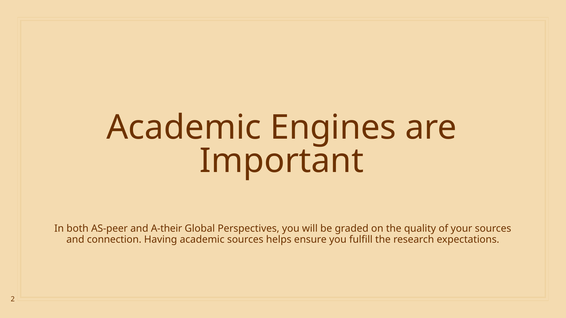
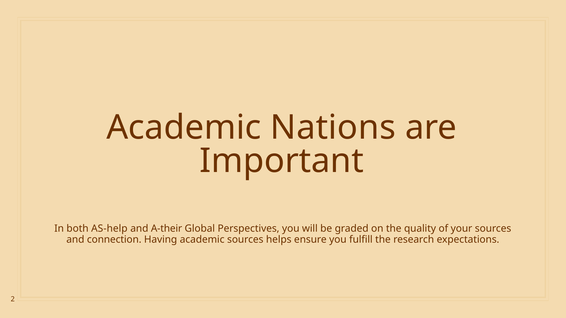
Engines: Engines -> Nations
AS-peer: AS-peer -> AS-help
